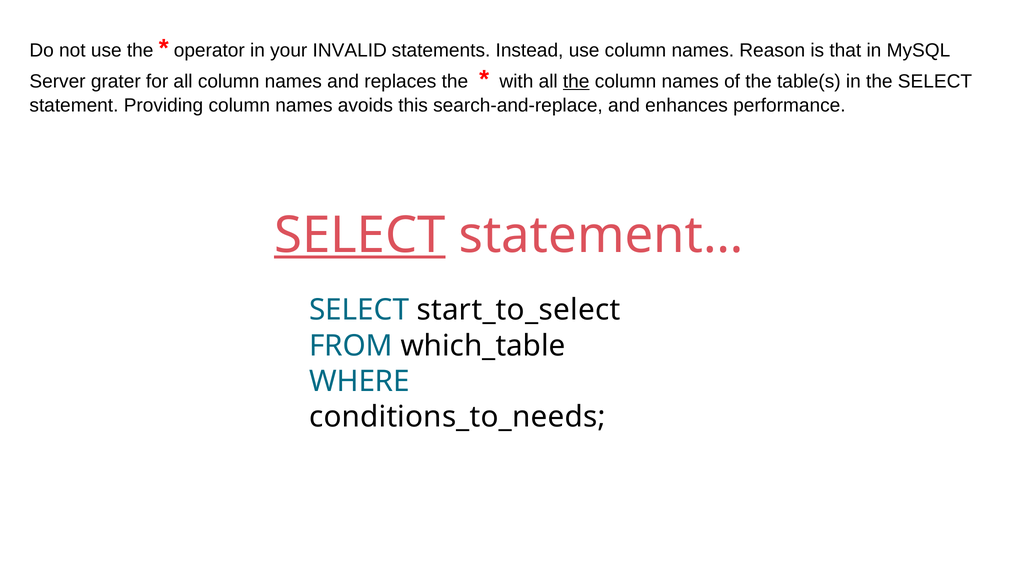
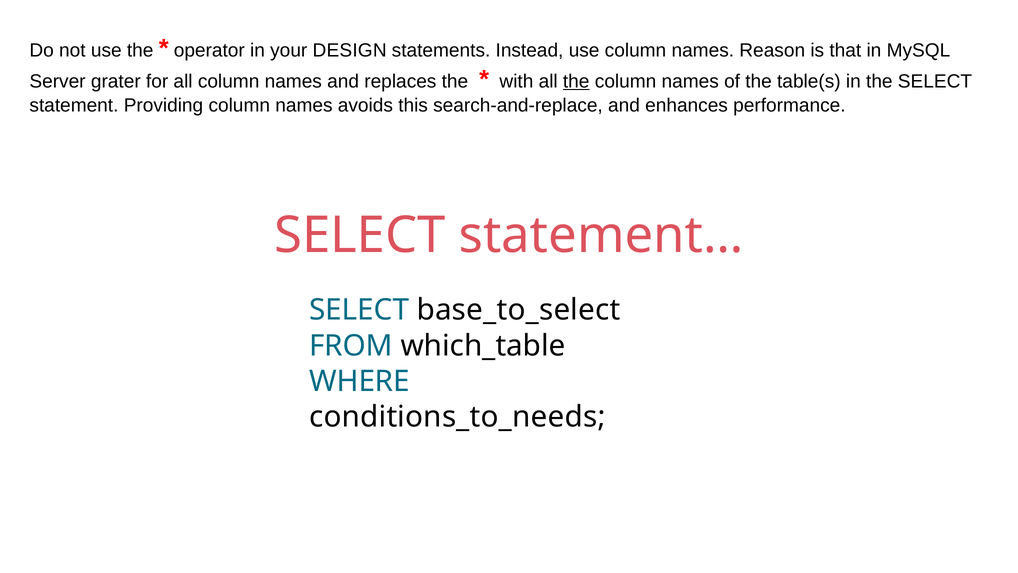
INVALID: INVALID -> DESIGN
SELECT at (360, 235) underline: present -> none
start_to_select: start_to_select -> base_to_select
